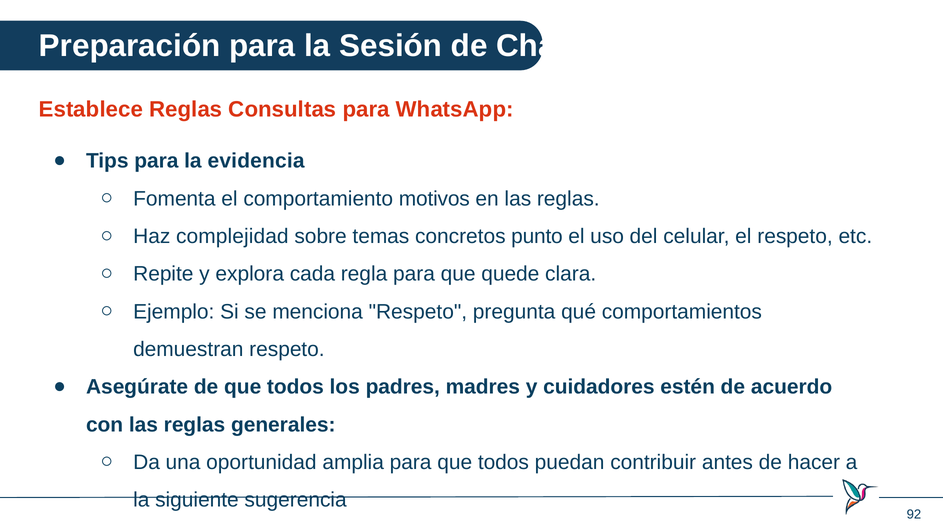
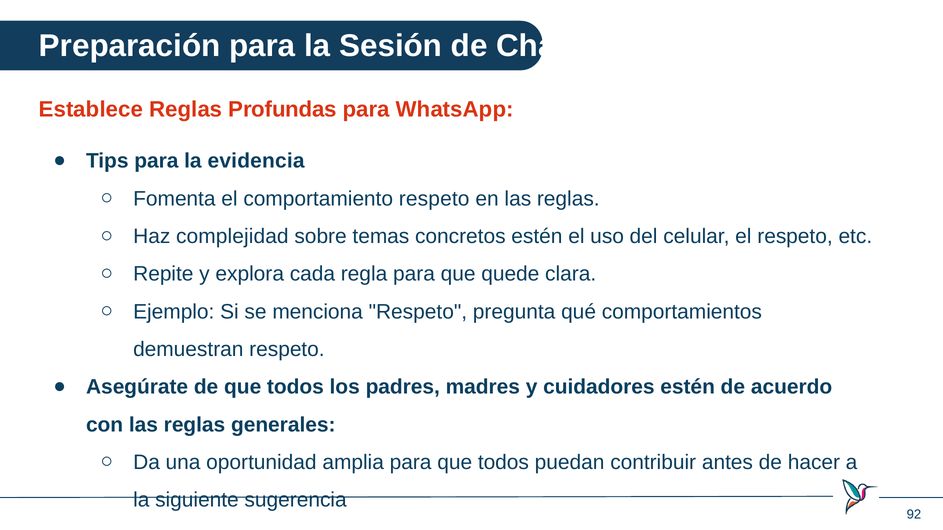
Consultas: Consultas -> Profundas
comportamiento motivos: motivos -> respeto
concretos punto: punto -> estén
